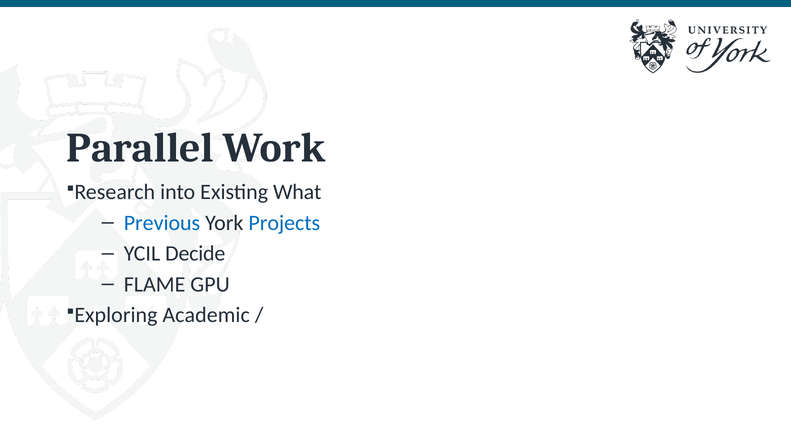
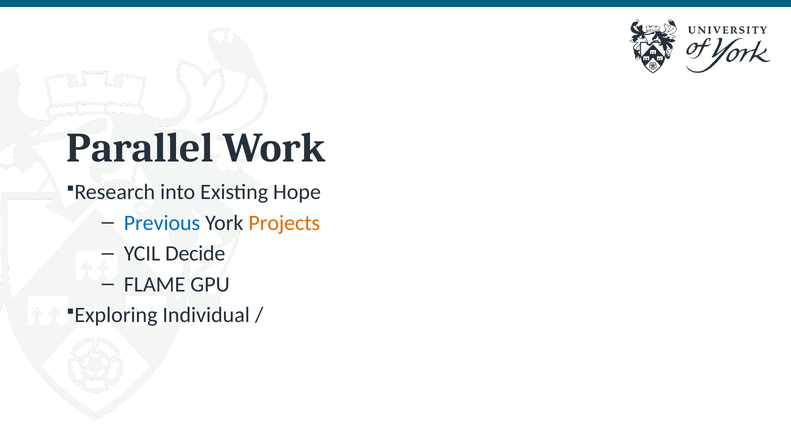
What: What -> Hope
Projects colour: blue -> orange
Academic: Academic -> Individual
